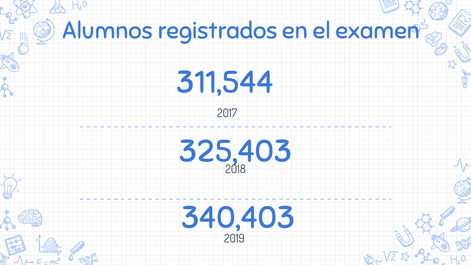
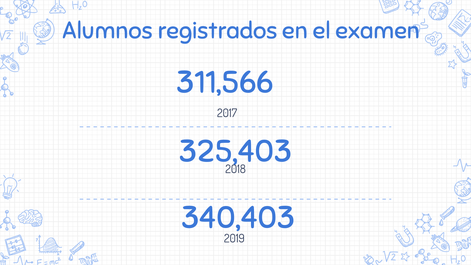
311,544: 311,544 -> 311,566
